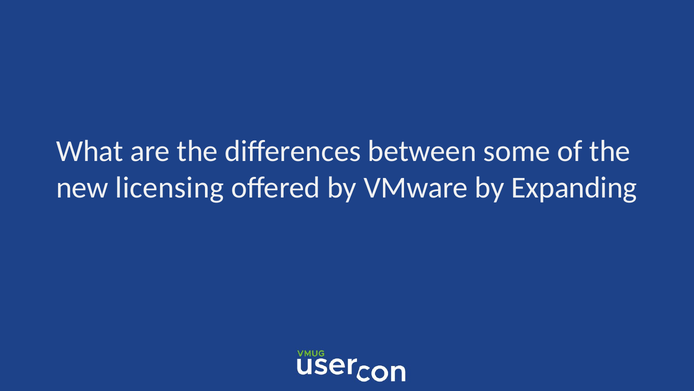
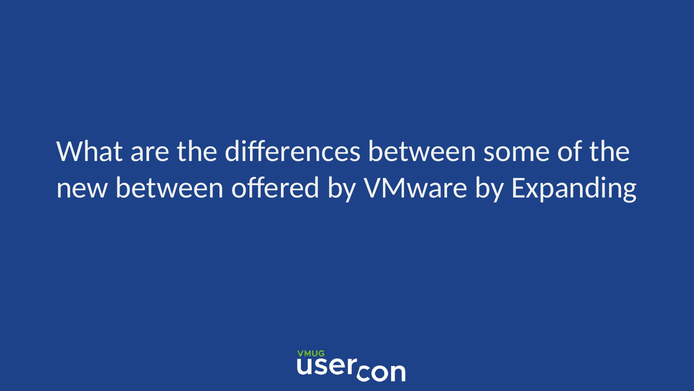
new licensing: licensing -> between
